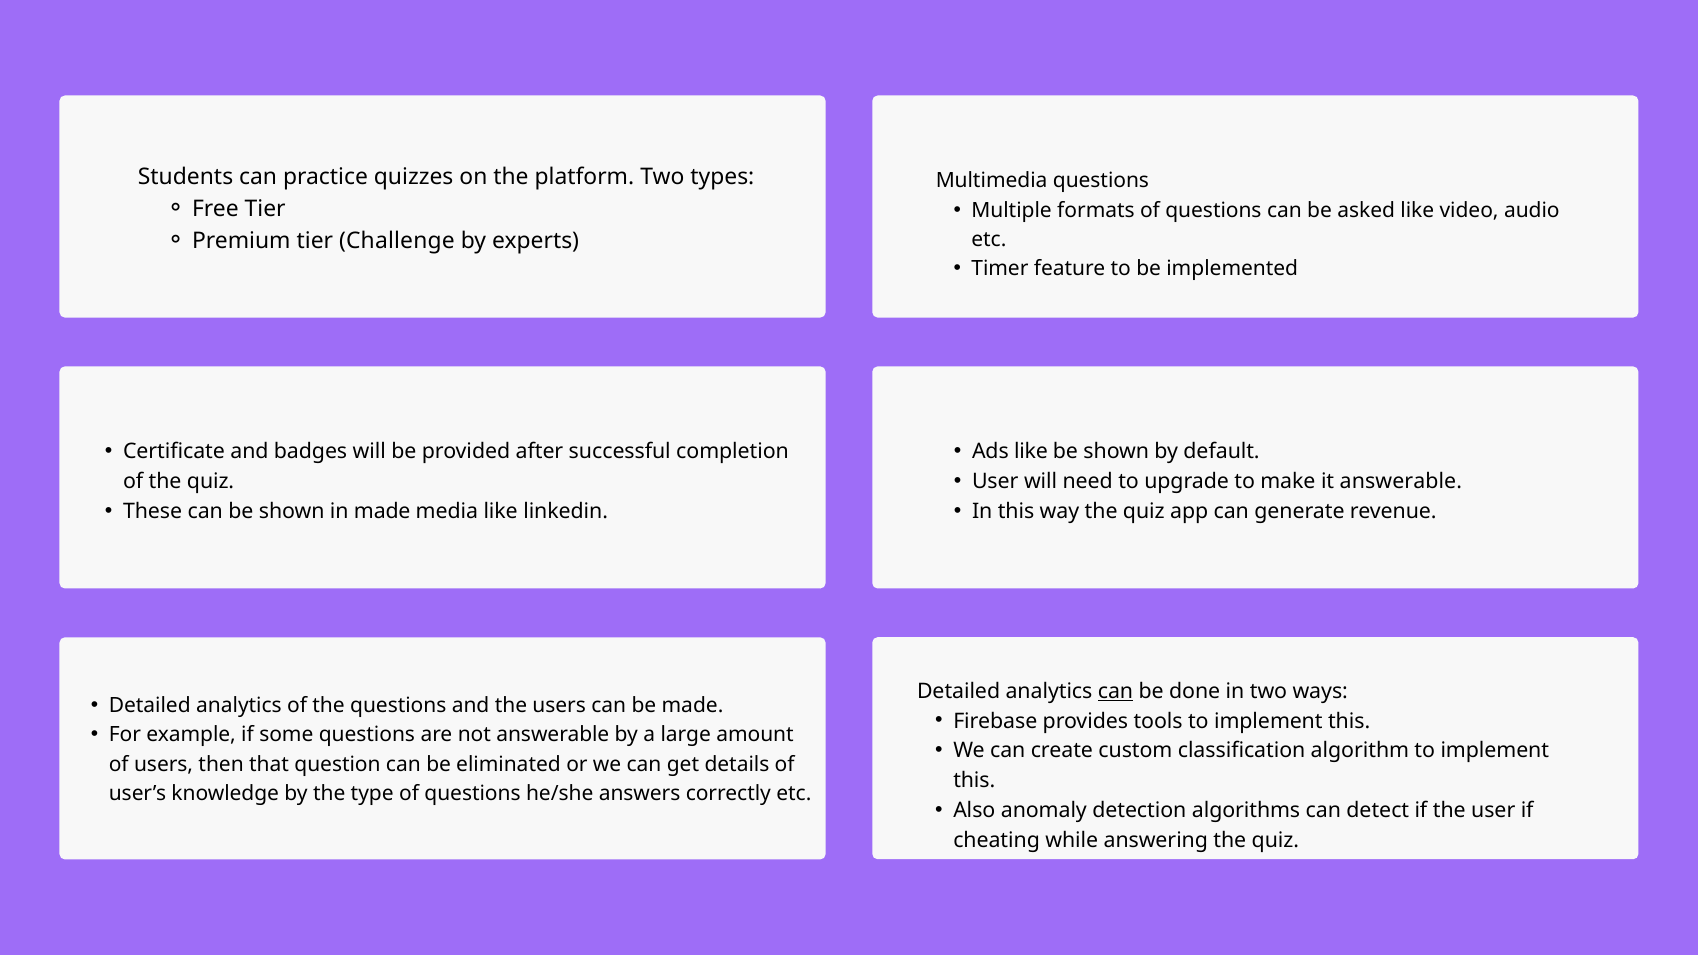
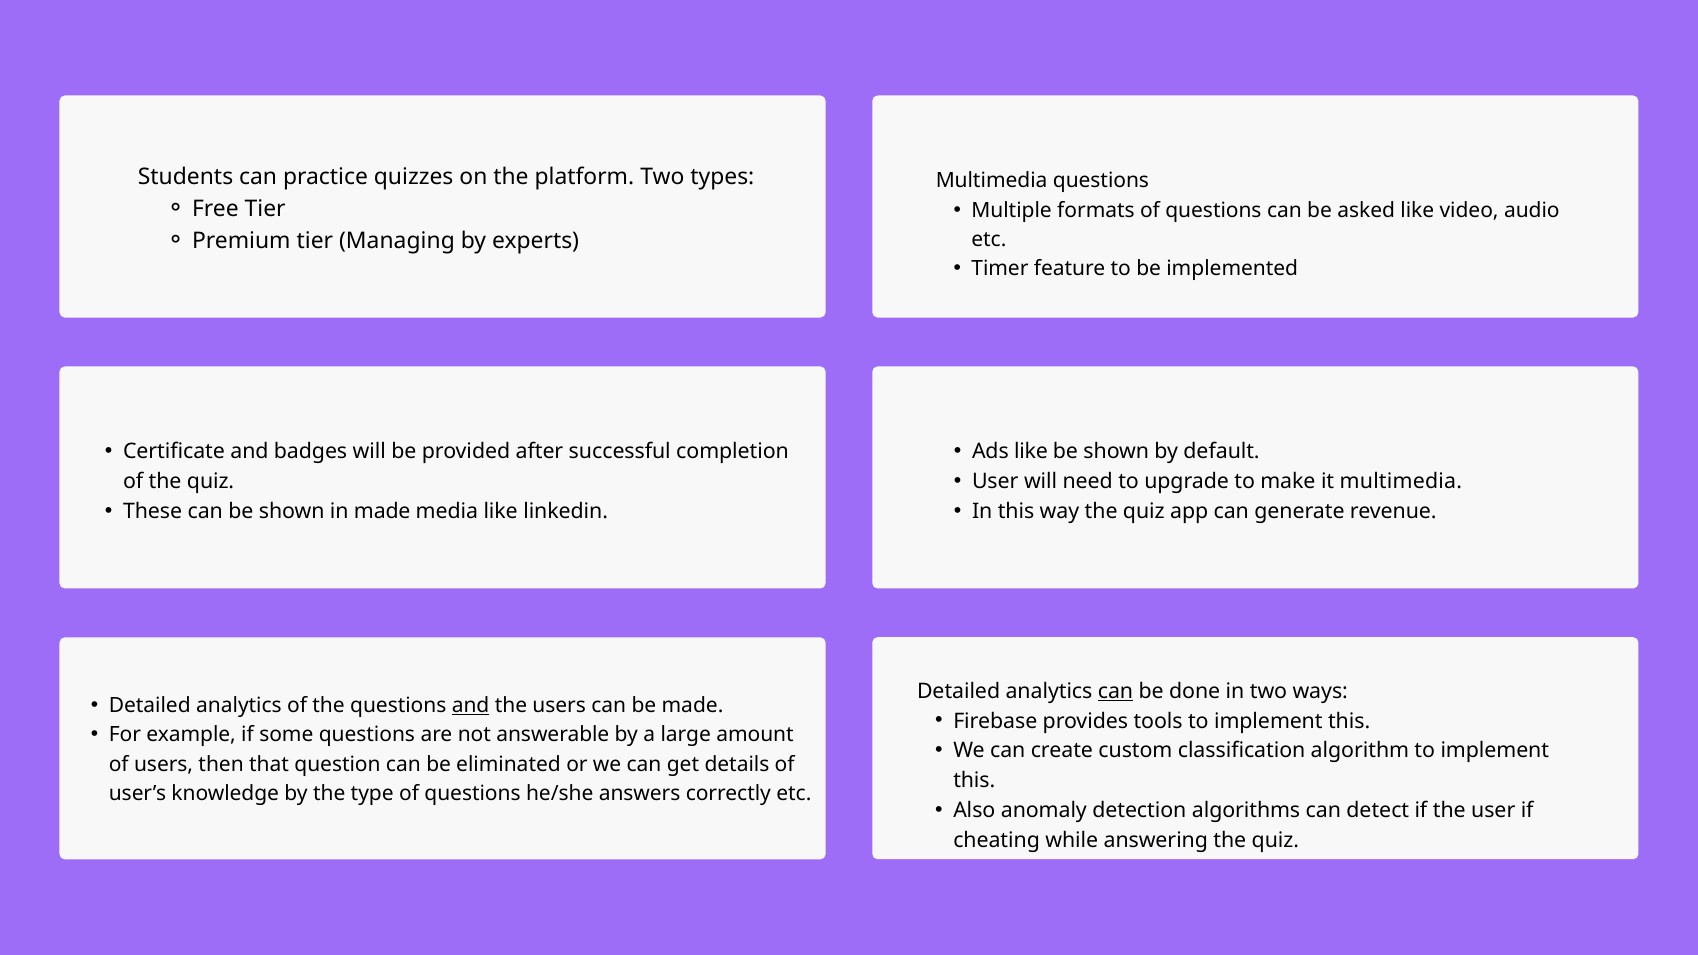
Challenge: Challenge -> Managing
it answerable: answerable -> multimedia
and at (471, 706) underline: none -> present
